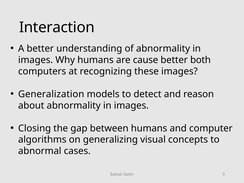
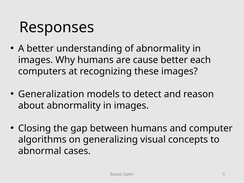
Interaction: Interaction -> Responses
both: both -> each
